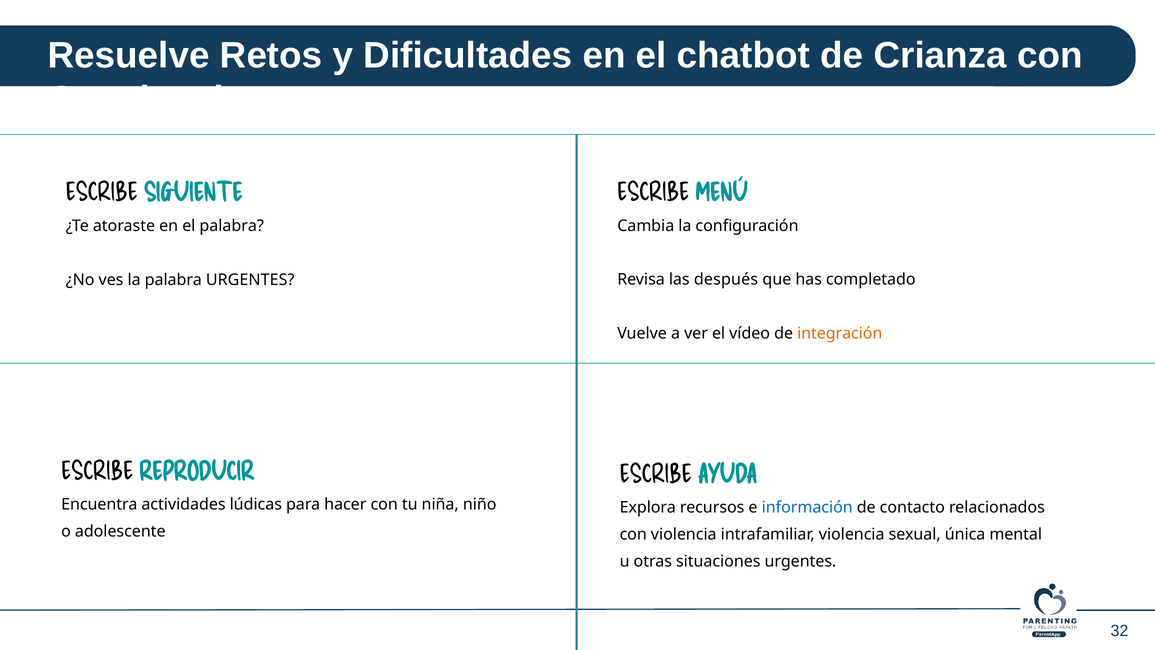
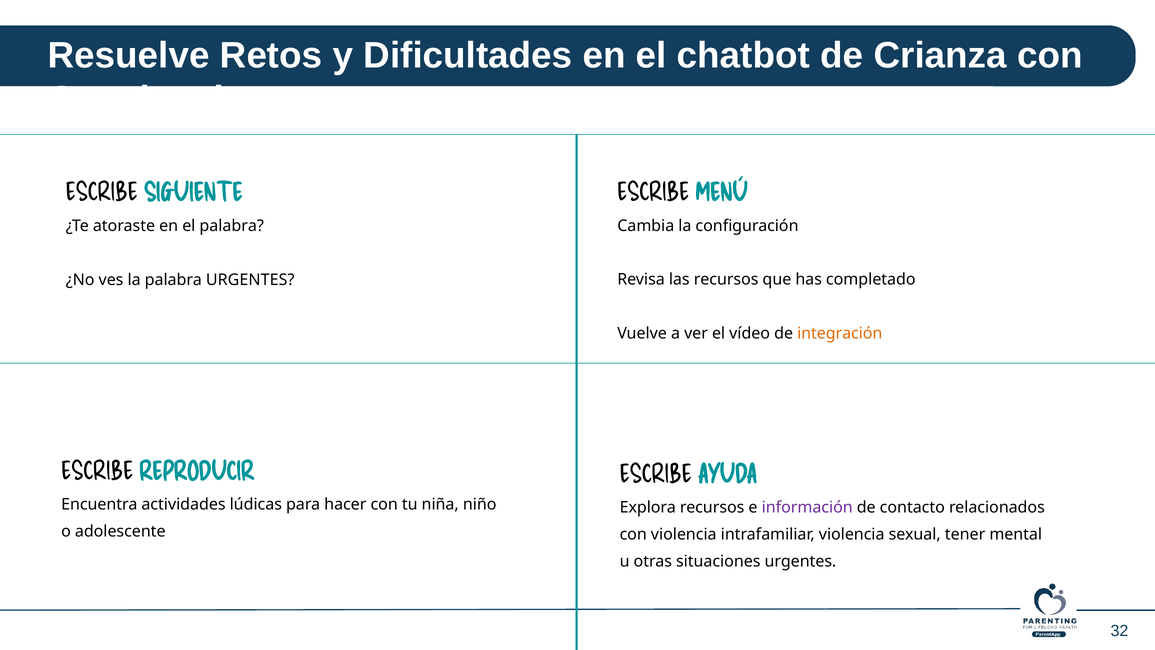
las después: después -> recursos
información colour: blue -> purple
única: única -> tener
